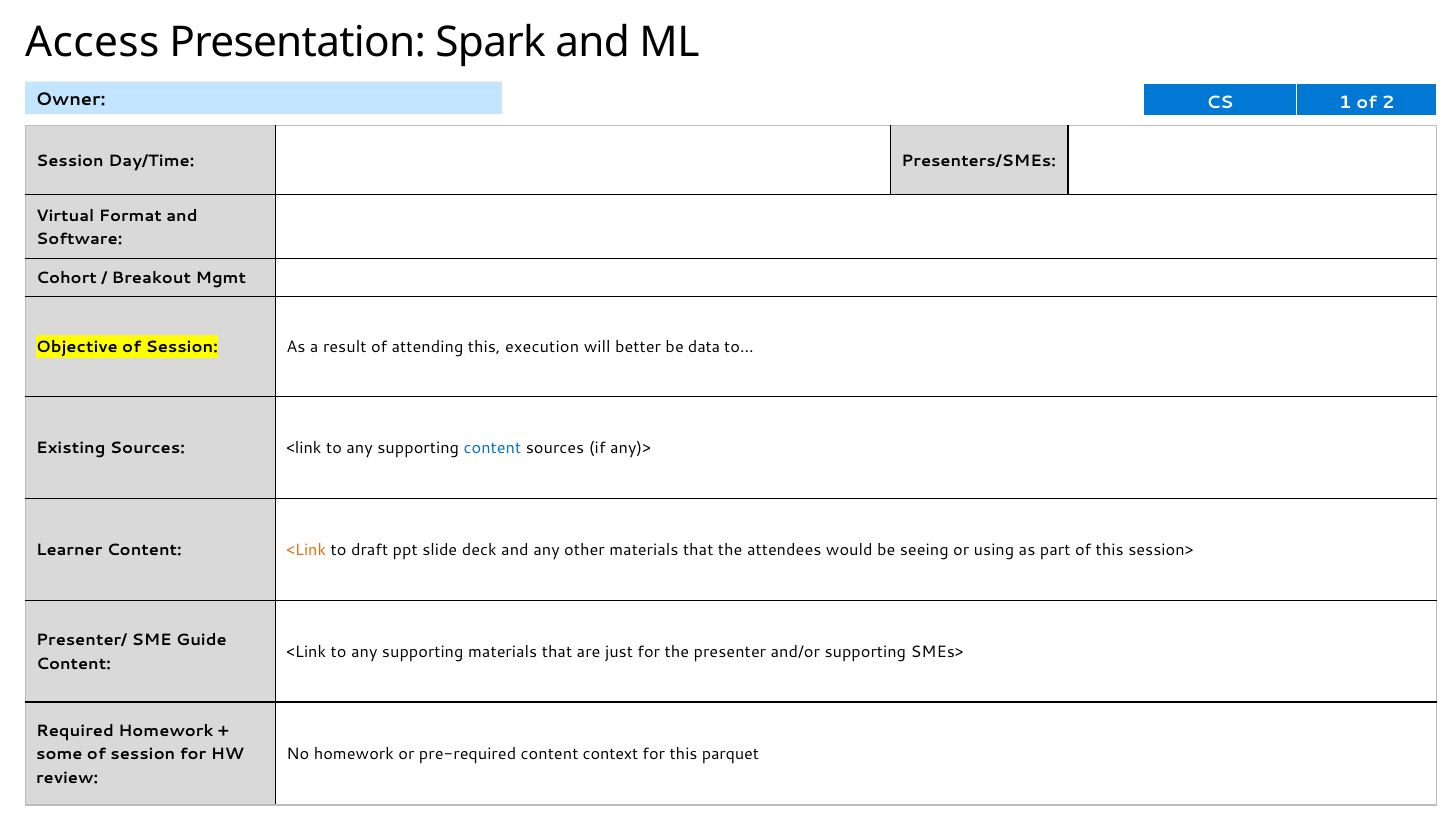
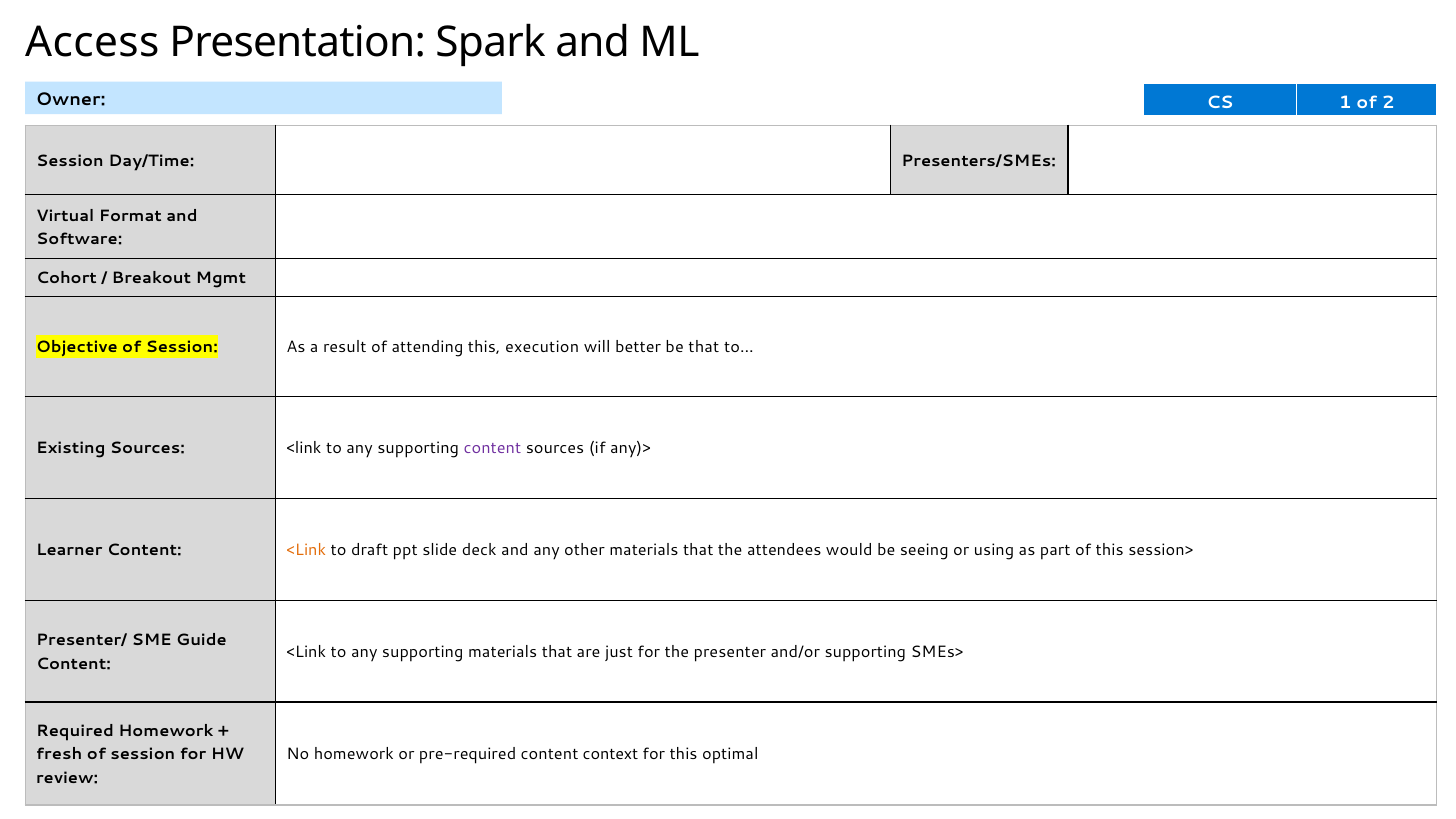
be data: data -> that
content at (492, 448) colour: blue -> purple
some: some -> fresh
parquet: parquet -> optimal
